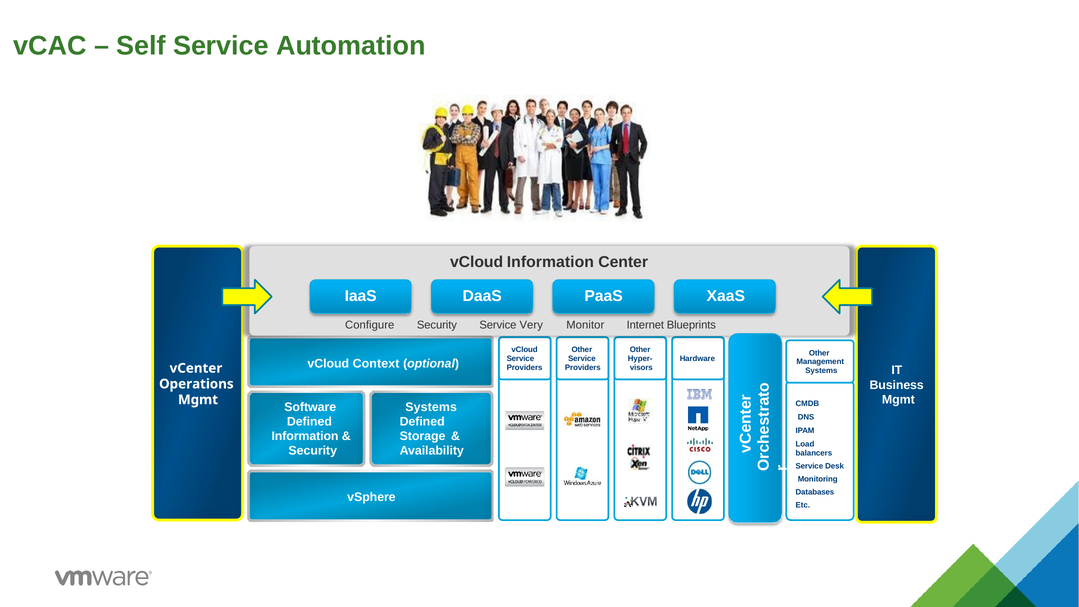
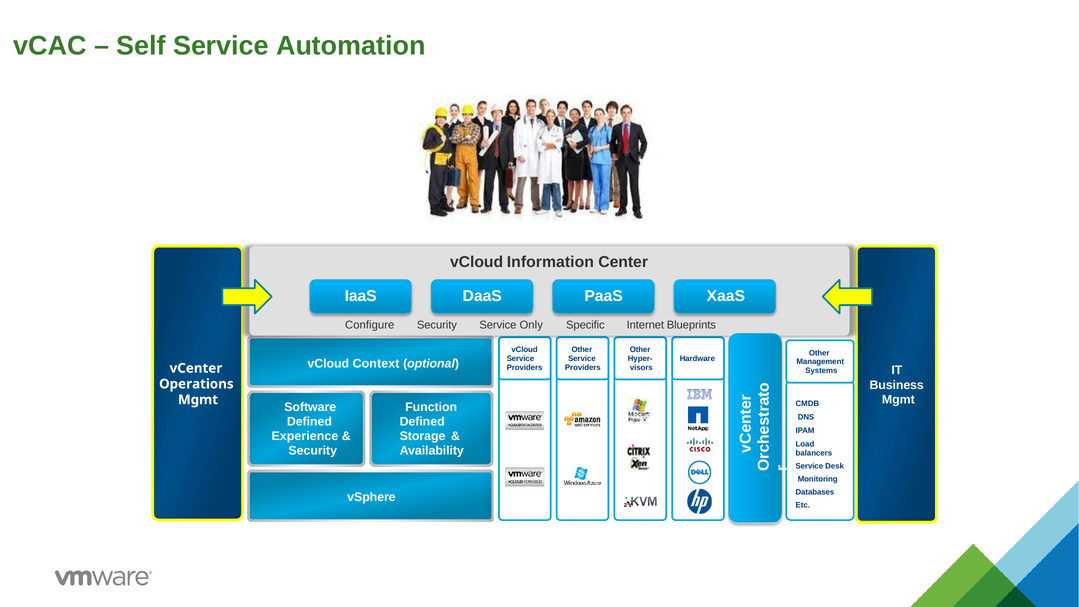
Very: Very -> Only
Monitor: Monitor -> Specific
Systems at (431, 407): Systems -> Function
Information at (305, 437): Information -> Experience
